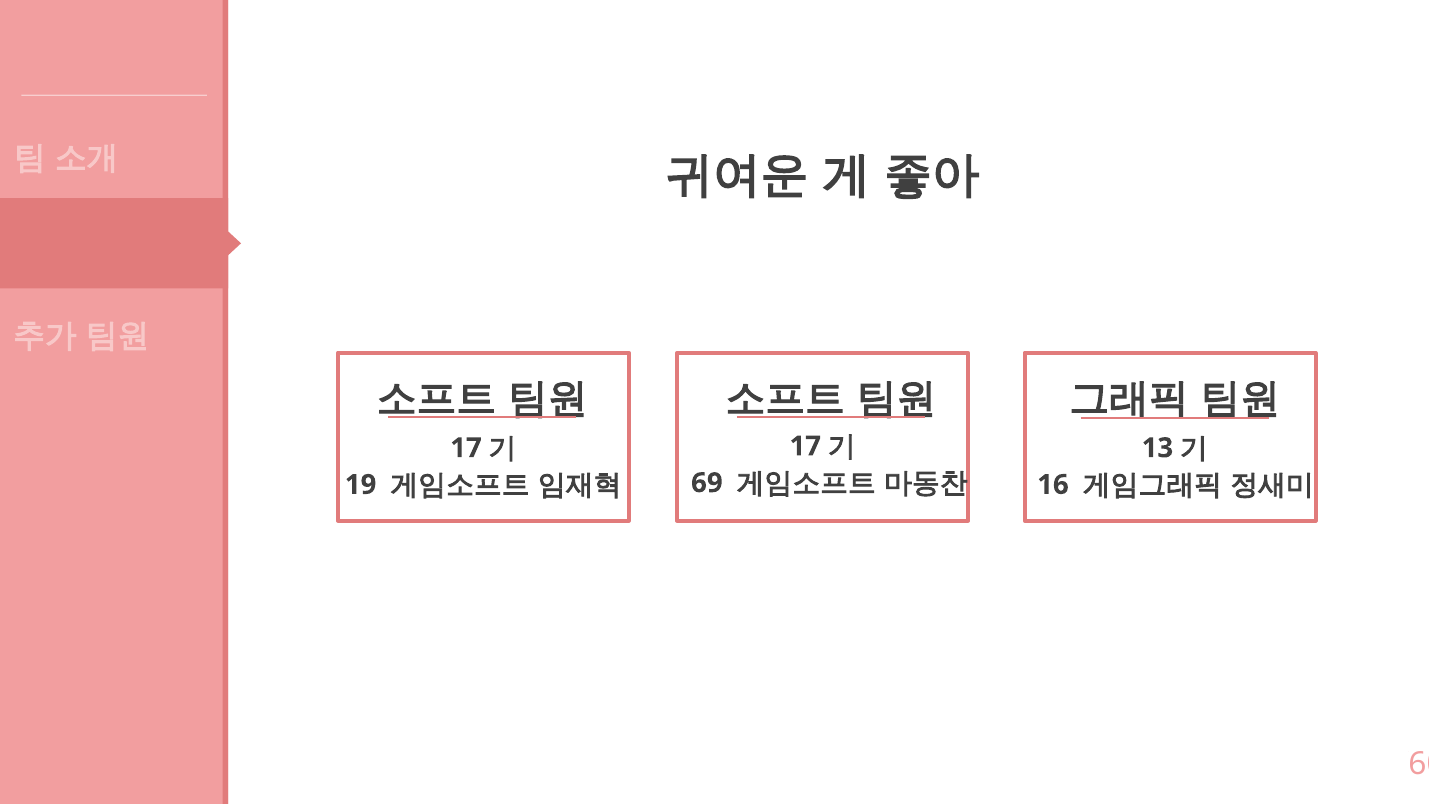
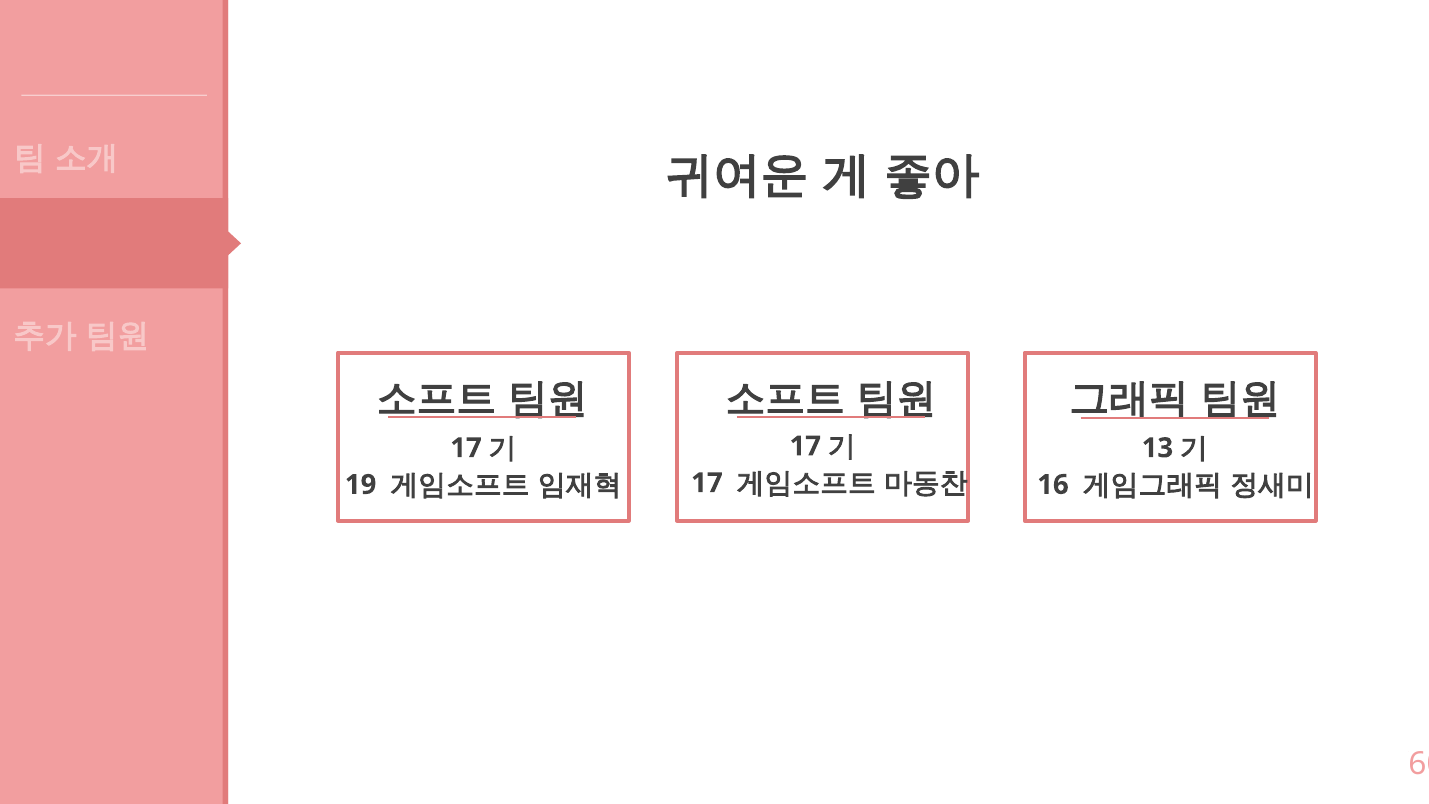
69 at (707, 483): 69 -> 17
